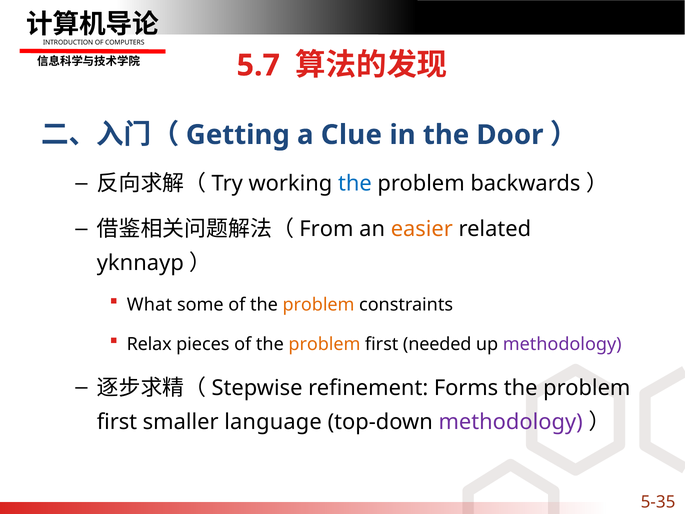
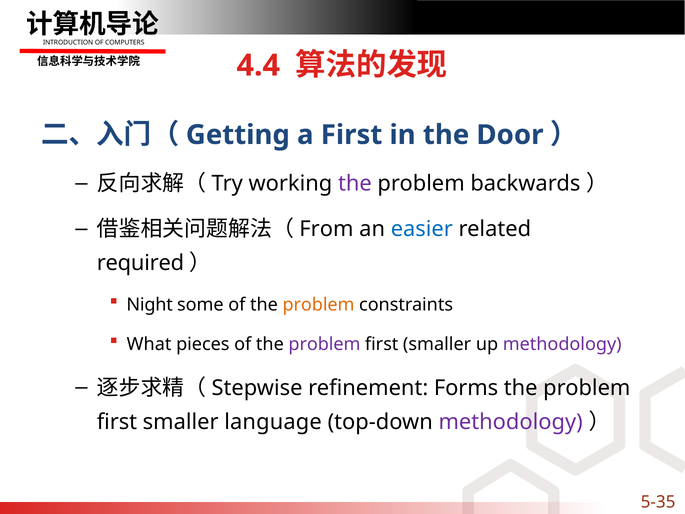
5.7: 5.7 -> 4.4
a Clue: Clue -> First
the at (355, 183) colour: blue -> purple
easier colour: orange -> blue
yknnayp: yknnayp -> required
What: What -> Night
Relax: Relax -> What
problem at (324, 344) colour: orange -> purple
needed at (437, 344): needed -> smaller
